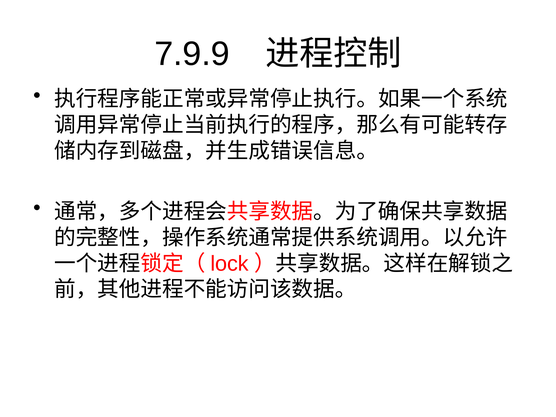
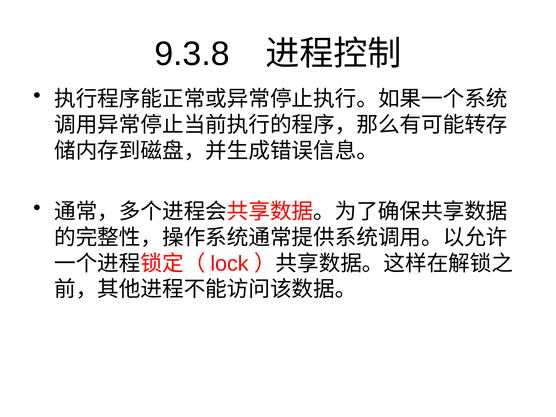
7.9.9: 7.9.9 -> 9.3.8
